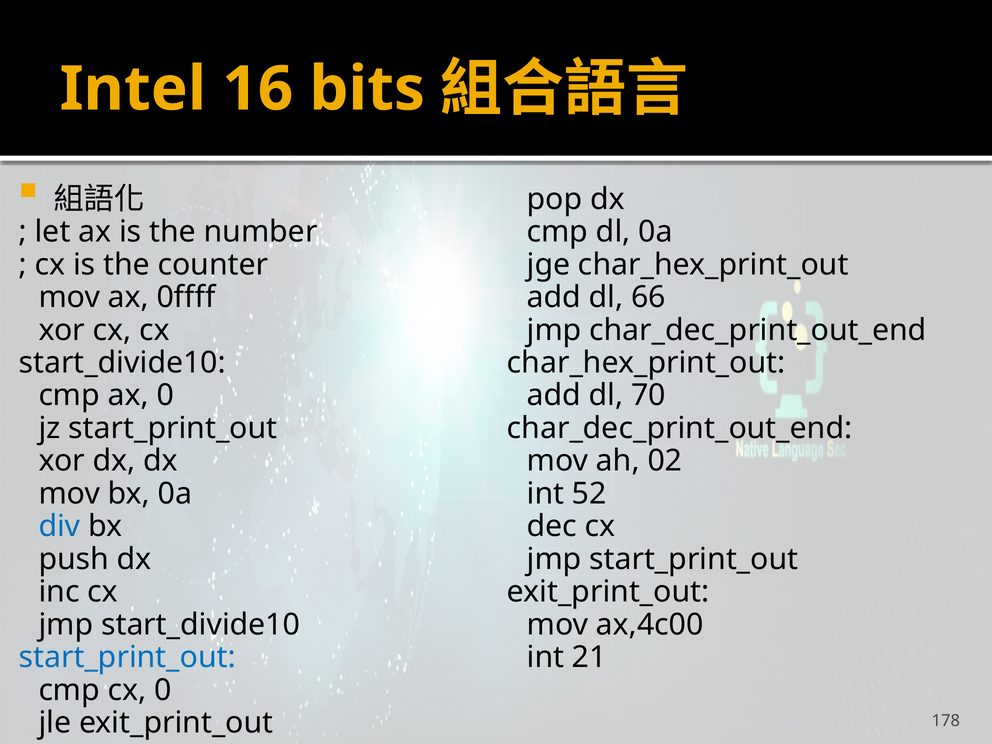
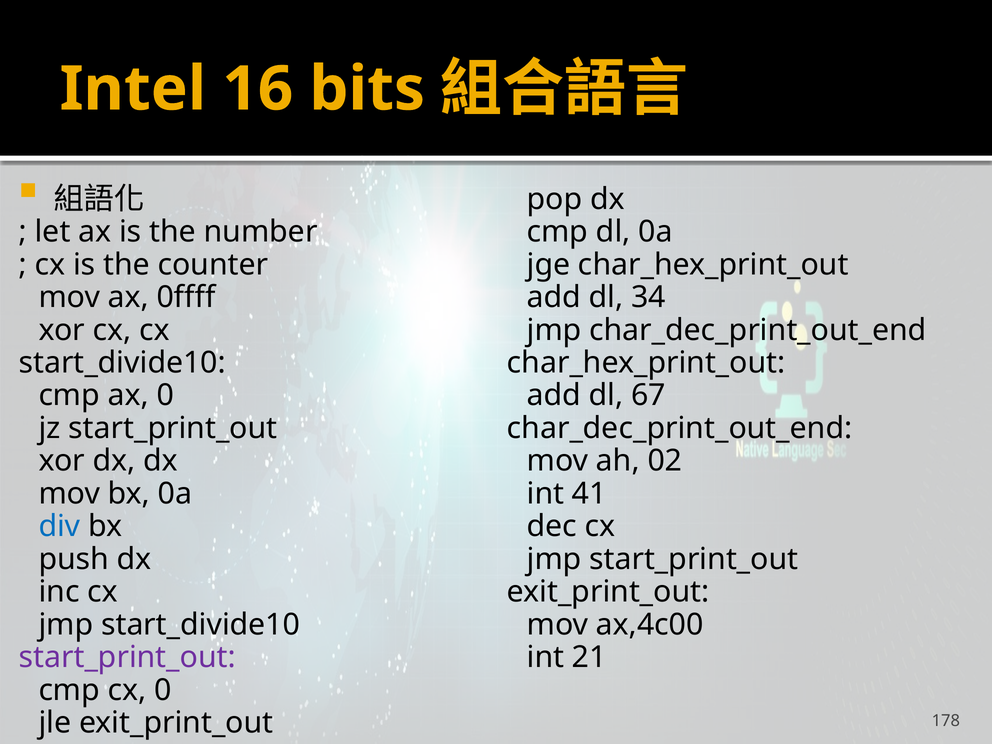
66: 66 -> 34
70: 70 -> 67
52: 52 -> 41
start_print_out at (127, 657) colour: blue -> purple
